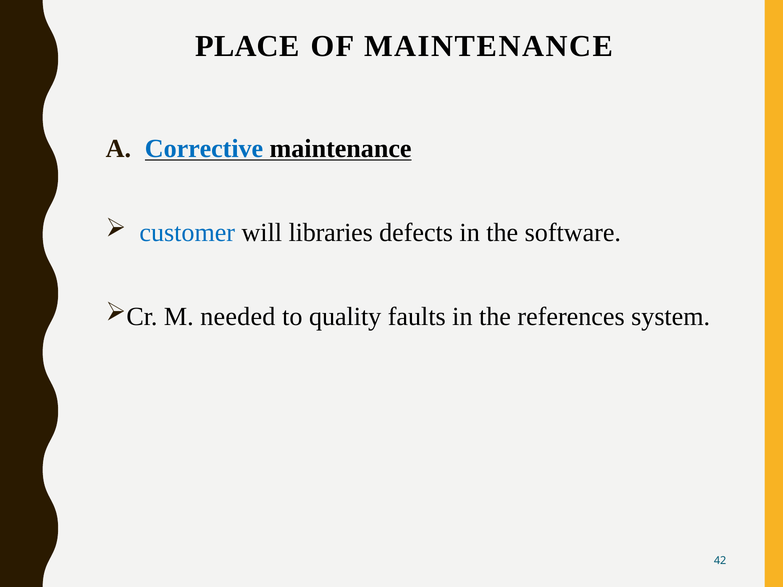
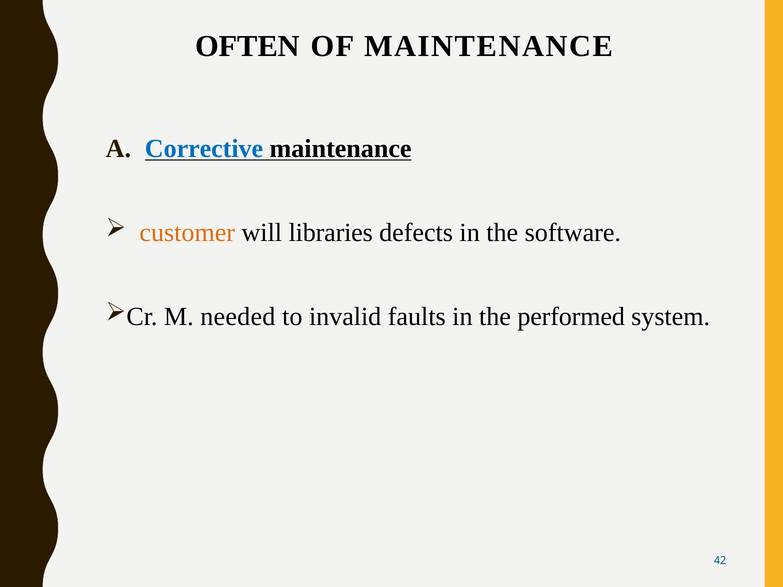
PLACE: PLACE -> OFTEN
customer colour: blue -> orange
quality: quality -> invalid
references: references -> performed
